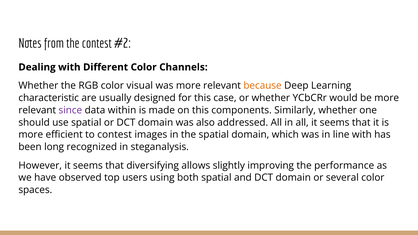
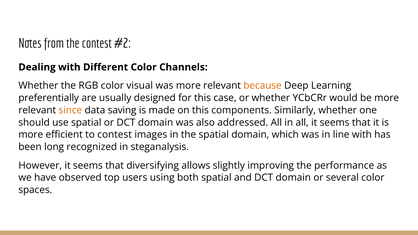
characteristic: characteristic -> preferentially
since colour: purple -> orange
within: within -> saving
